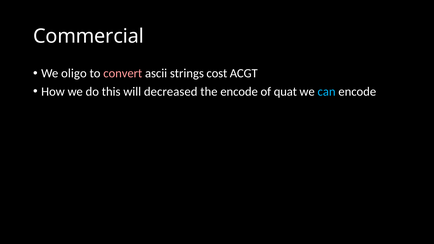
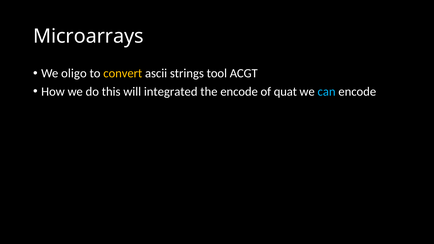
Commercial: Commercial -> Microarrays
convert colour: pink -> yellow
cost: cost -> tool
decreased: decreased -> integrated
